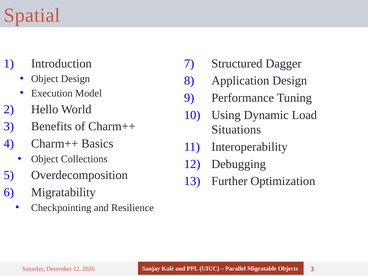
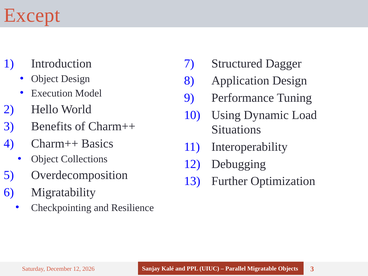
Spatial: Spatial -> Except
